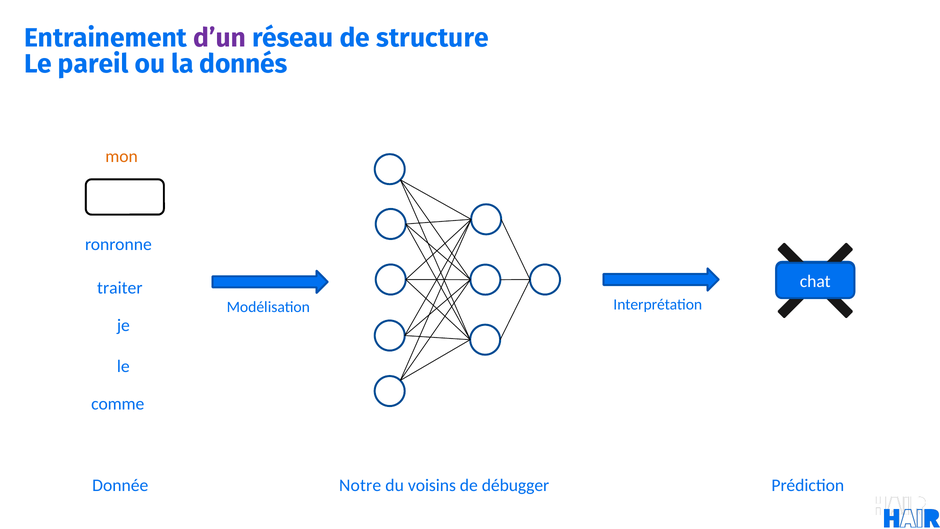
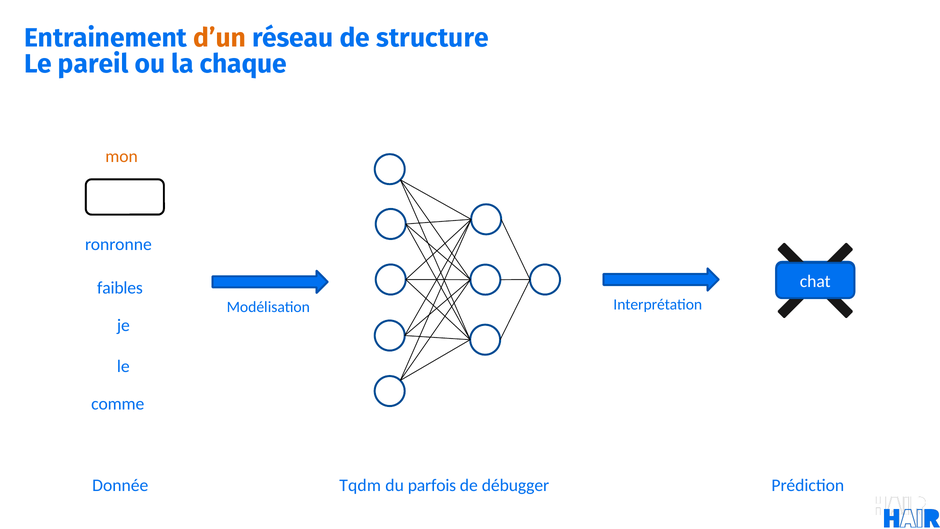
d’un colour: purple -> orange
donnés: donnés -> chaque
traiter: traiter -> faibles
Notre: Notre -> Tqdm
voisins: voisins -> parfois
